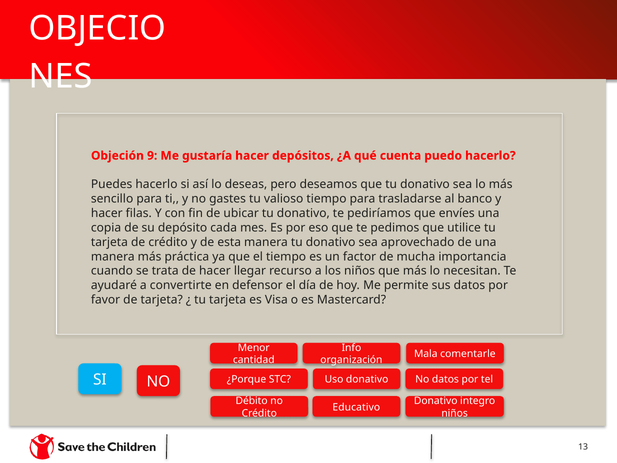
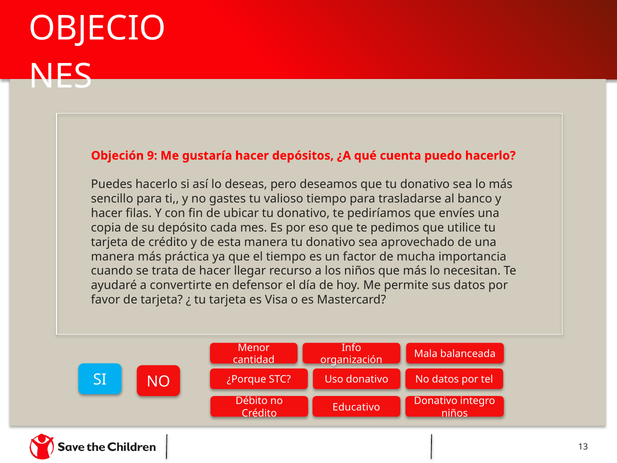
comentarle: comentarle -> balanceada
